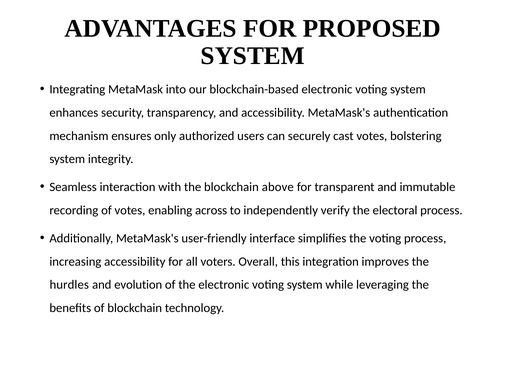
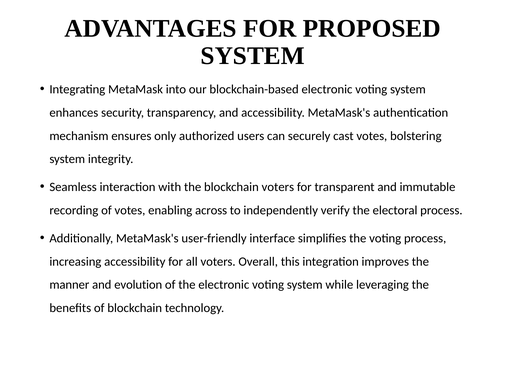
blockchain above: above -> voters
hurdles: hurdles -> manner
